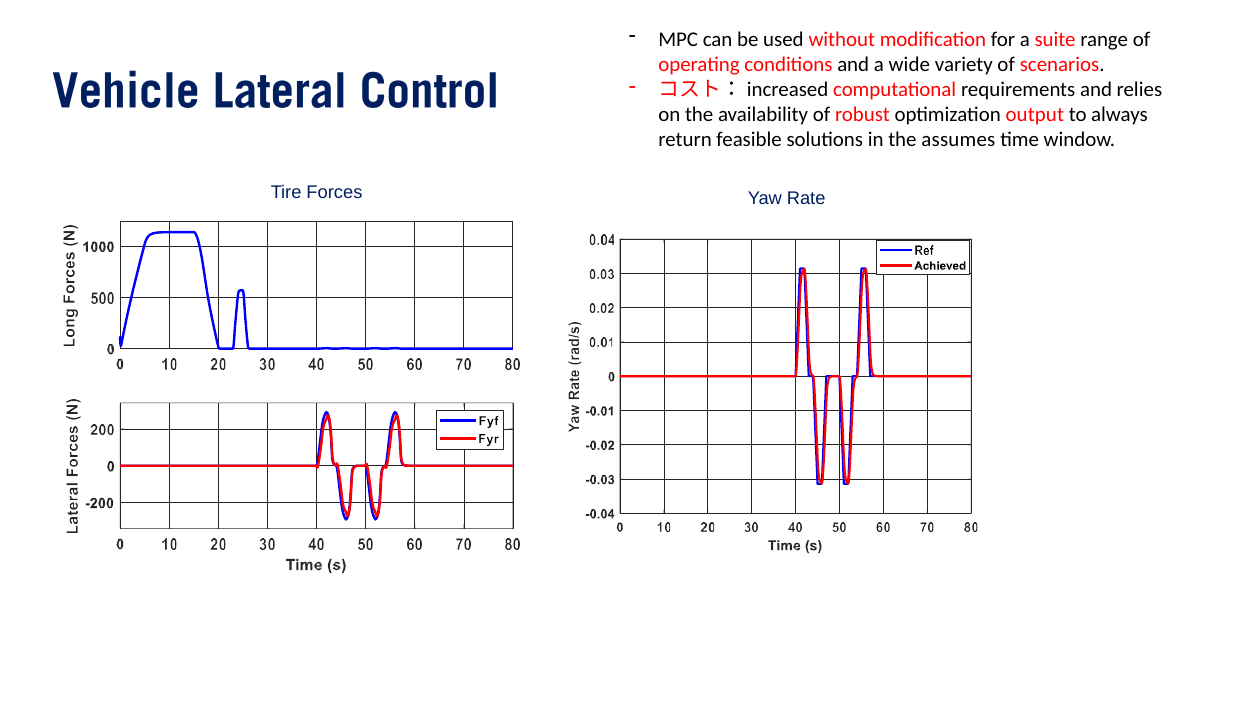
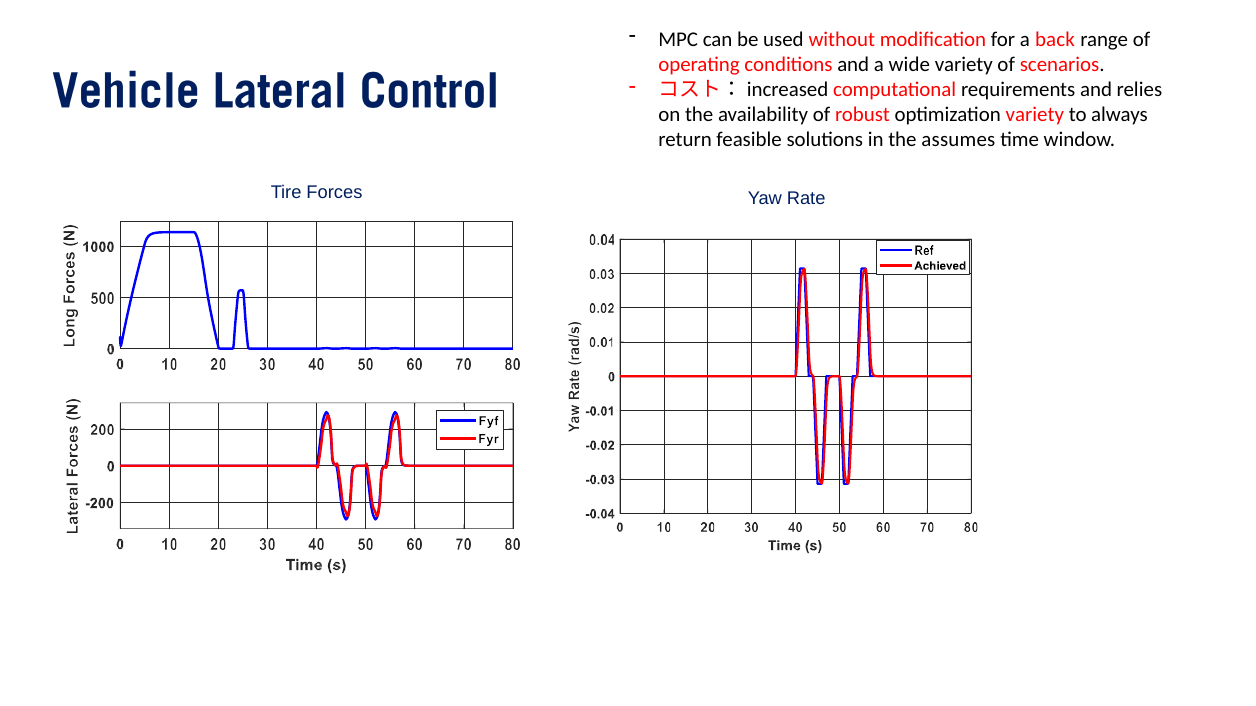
suite: suite -> back
optimization output: output -> variety
